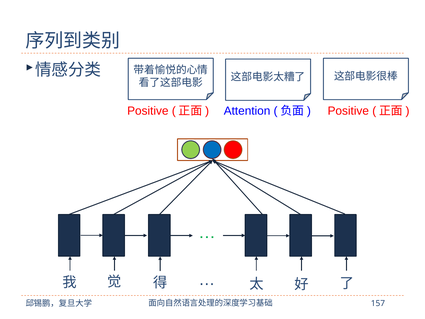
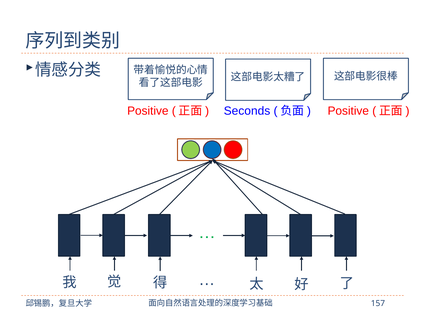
Attention: Attention -> Seconds
